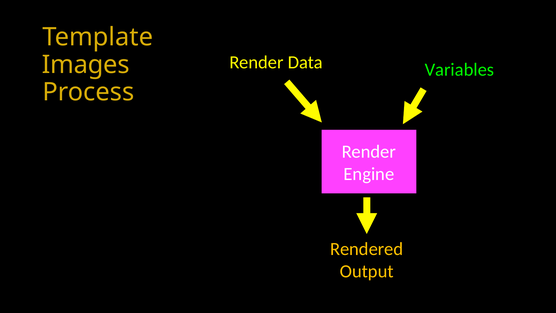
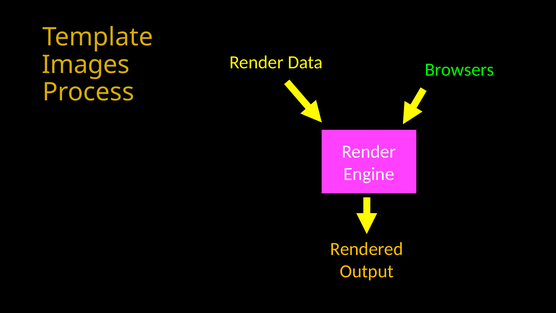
Variables: Variables -> Browsers
